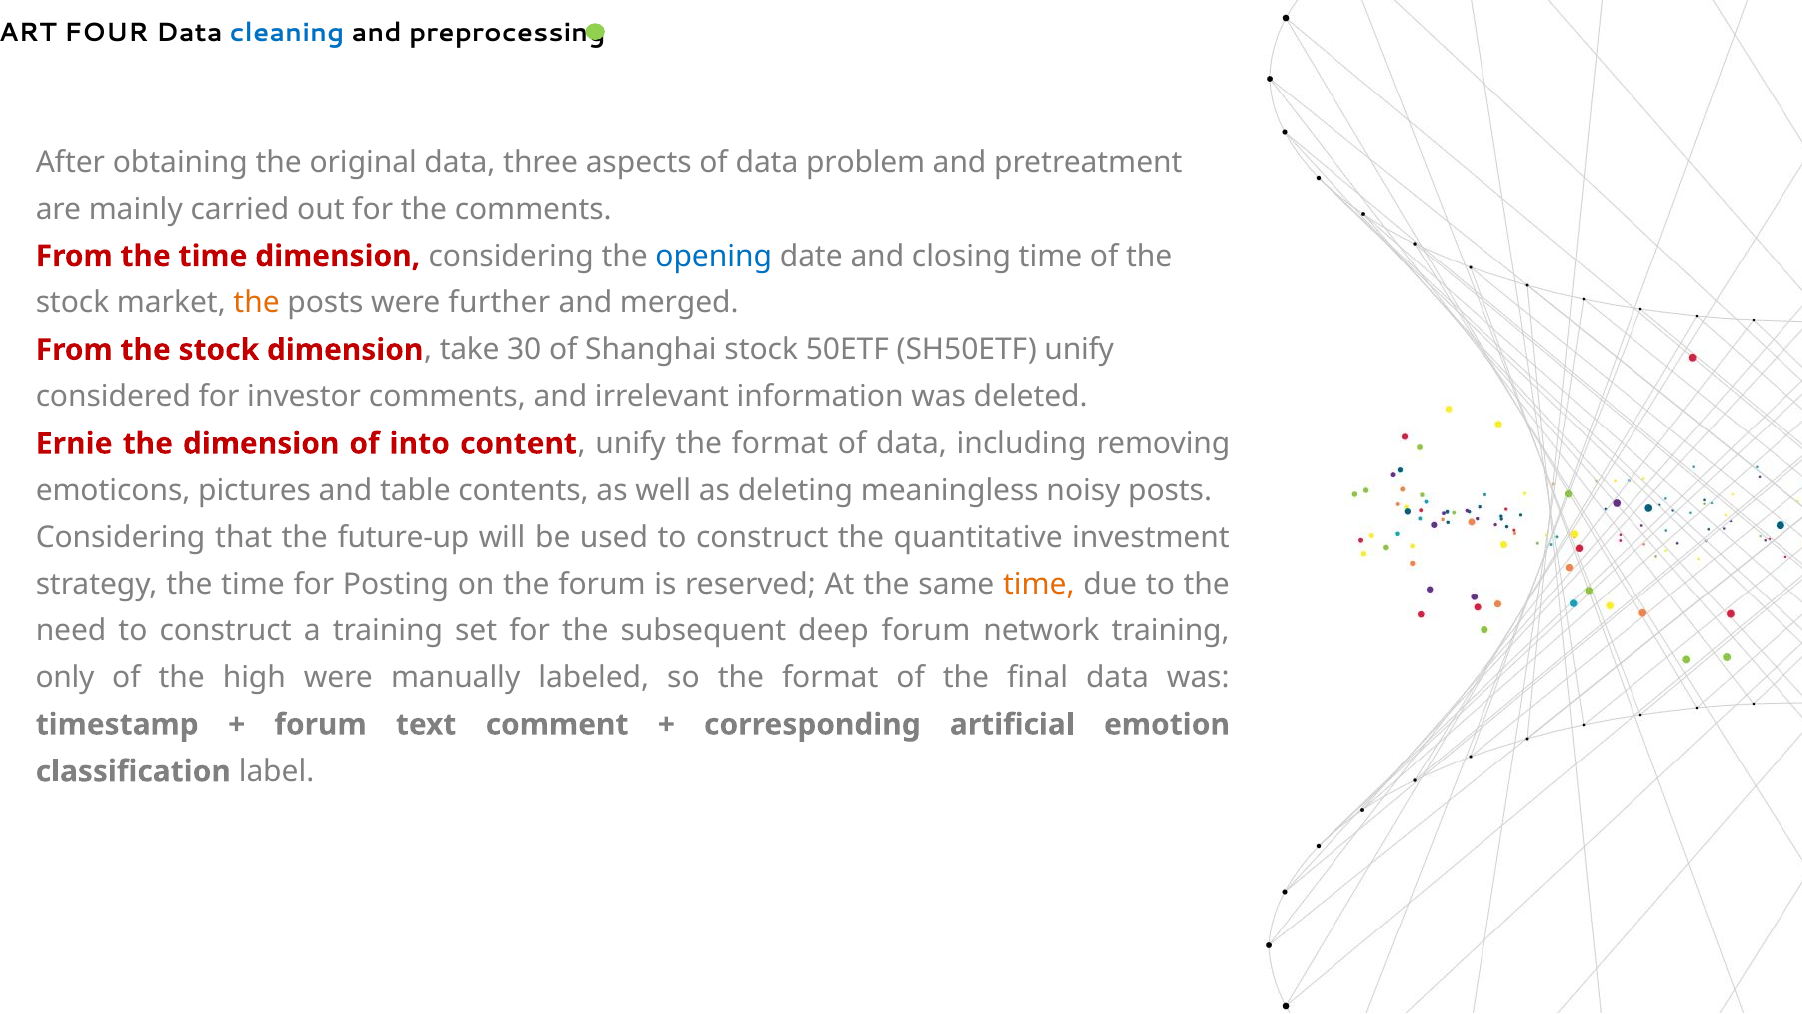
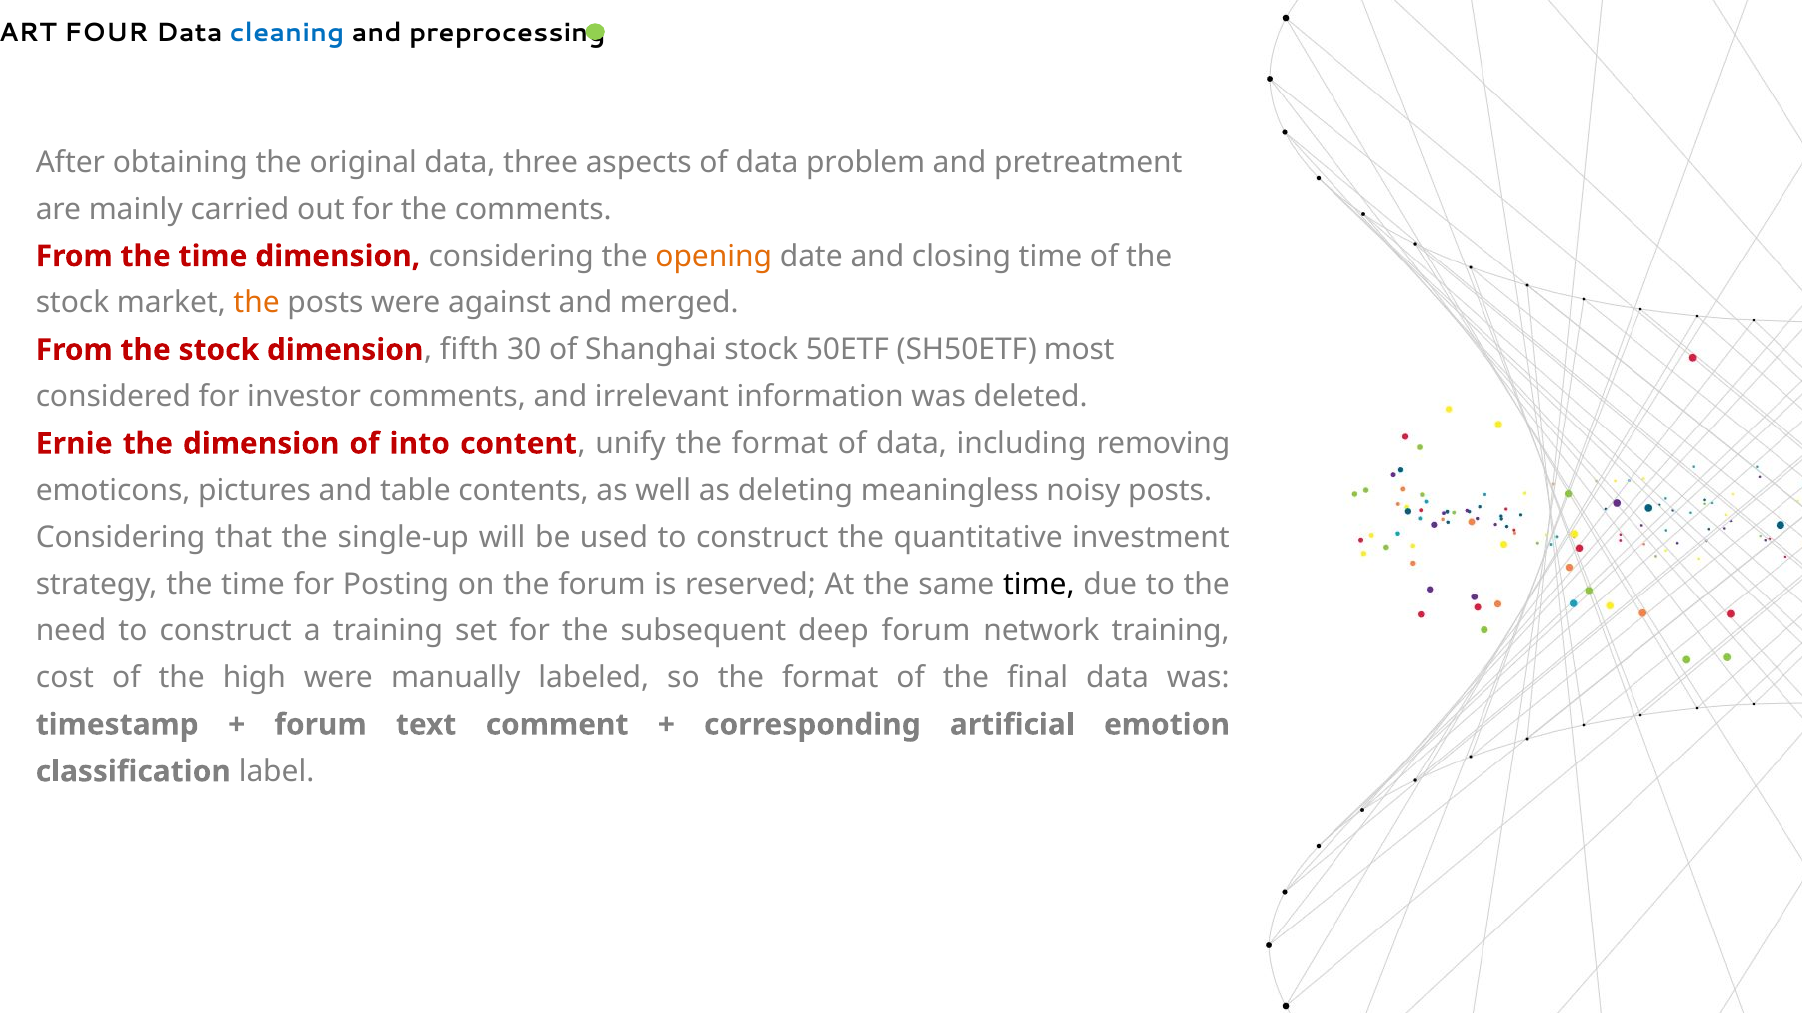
opening colour: blue -> orange
further: further -> against
take: take -> fifth
SH50ETF unify: unify -> most
future-up: future-up -> single-up
time at (1039, 584) colour: orange -> black
only: only -> cost
